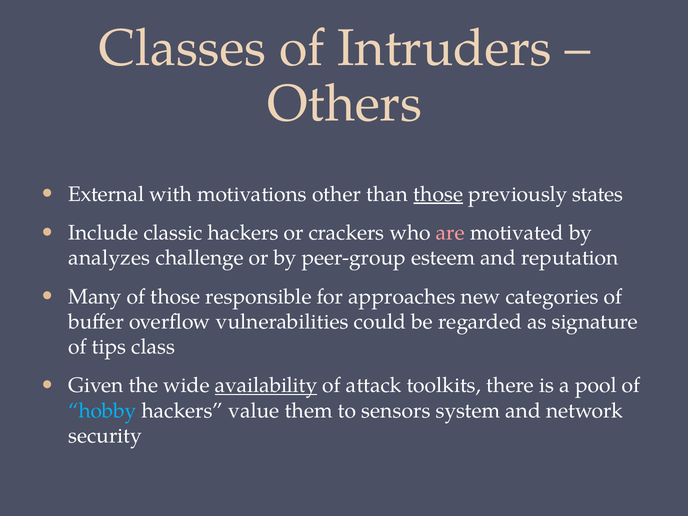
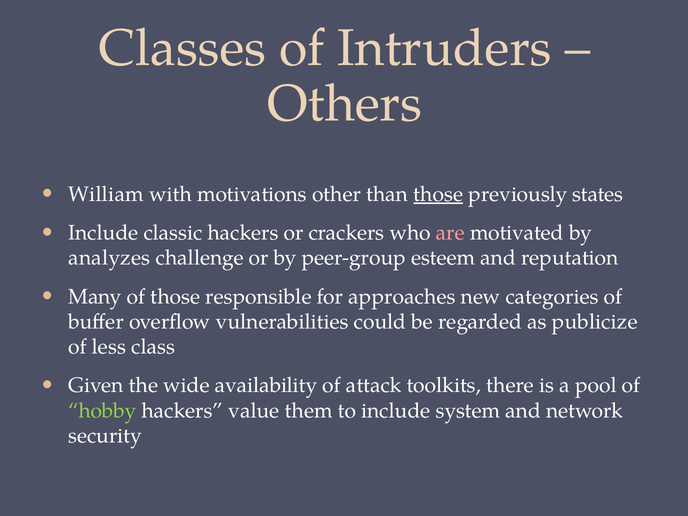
External: External -> William
signature: signature -> publicize
tips: tips -> less
availability underline: present -> none
hobby colour: light blue -> light green
to sensors: sensors -> include
